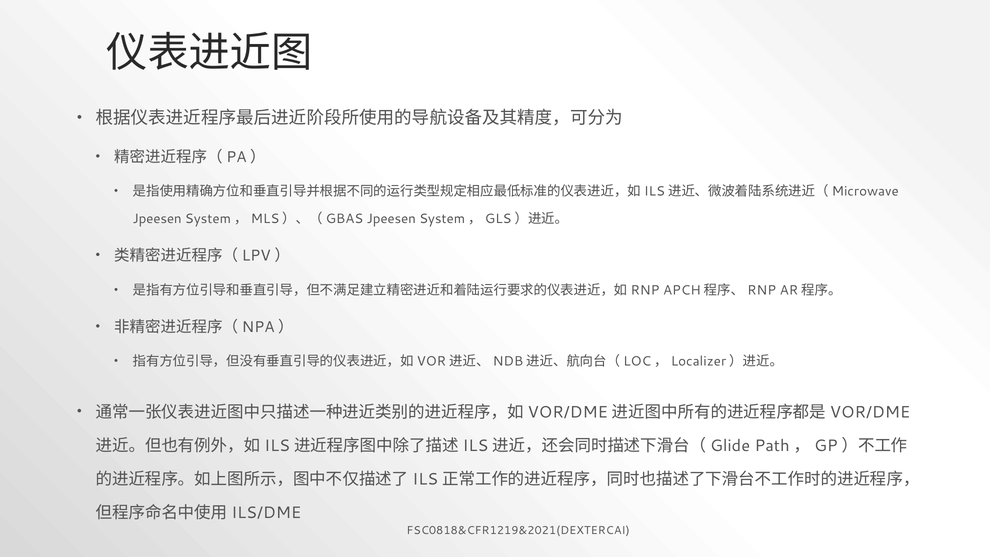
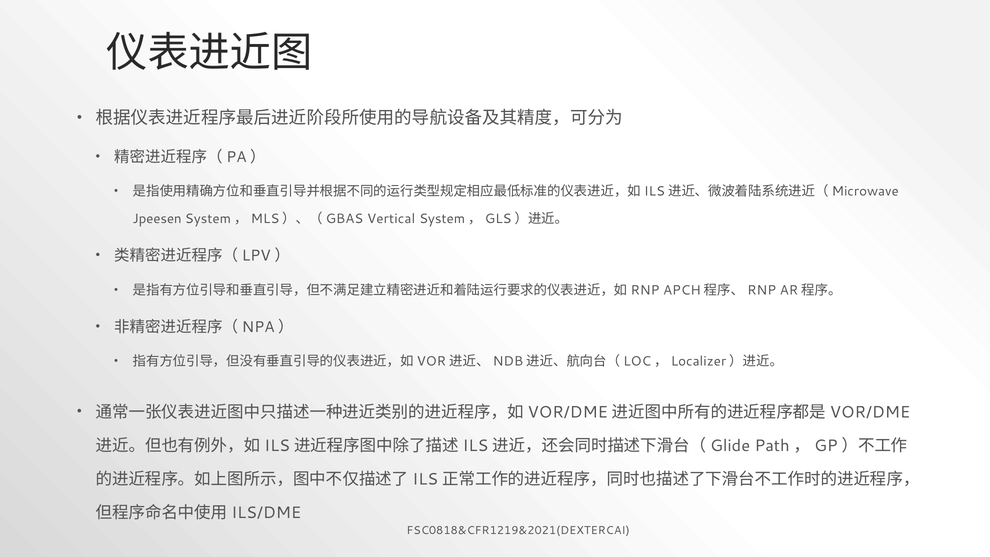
System，MLS）、（GBAS Jpeesen: Jpeesen -> Vertical
